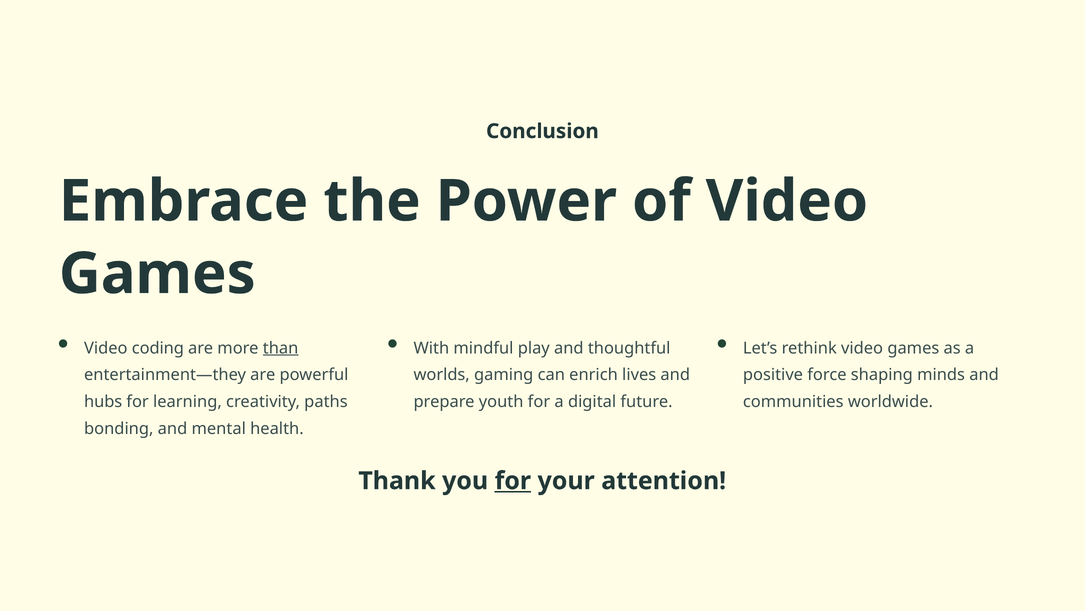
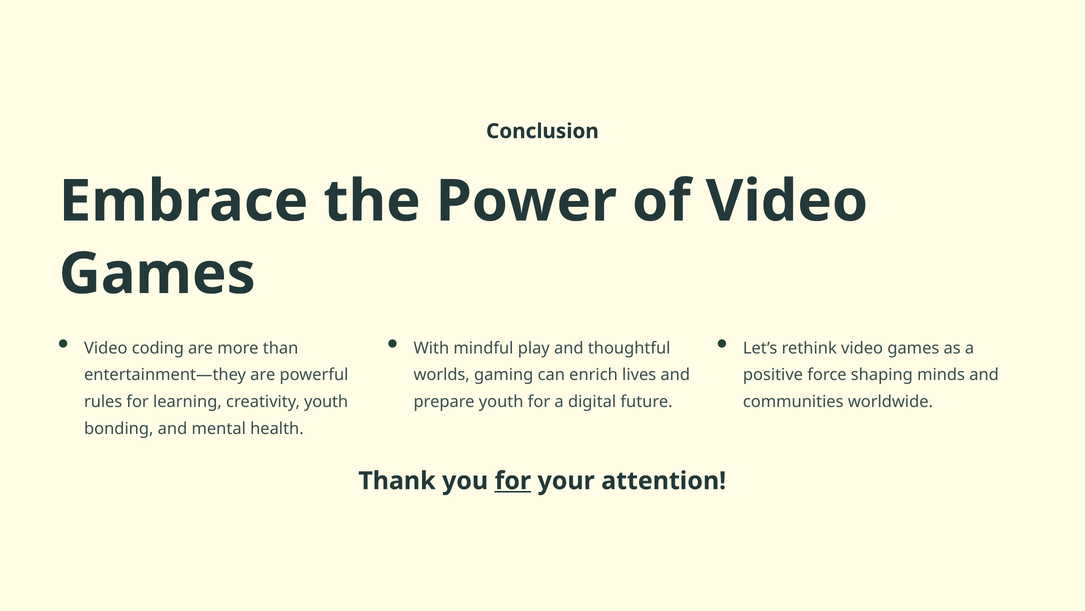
than underline: present -> none
hubs: hubs -> rules
creativity paths: paths -> youth
